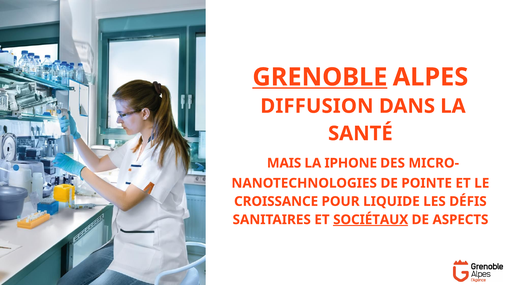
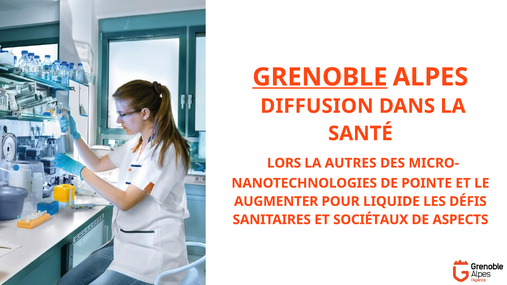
MAIS: MAIS -> LORS
IPHONE: IPHONE -> AUTRES
CROISSANCE: CROISSANCE -> AUGMENTER
SOCIÉTAUX underline: present -> none
